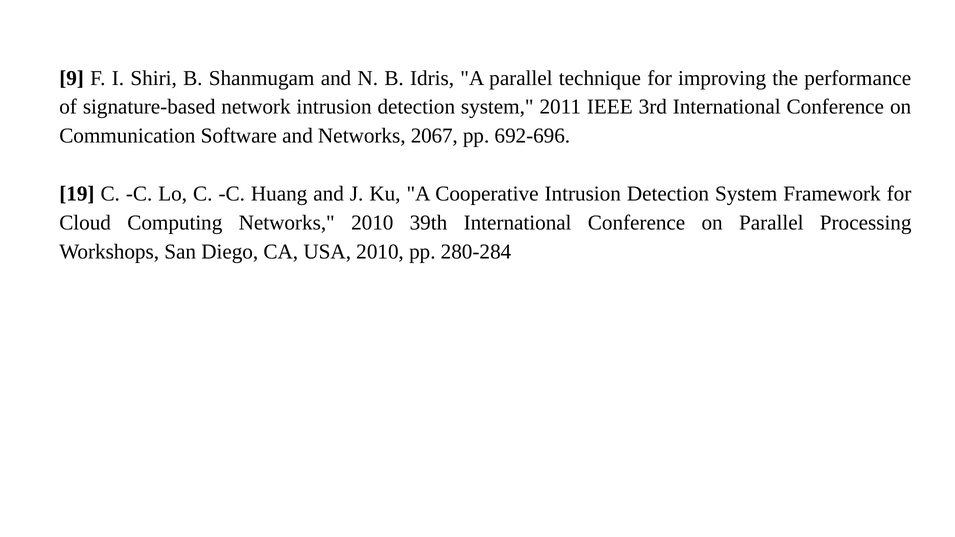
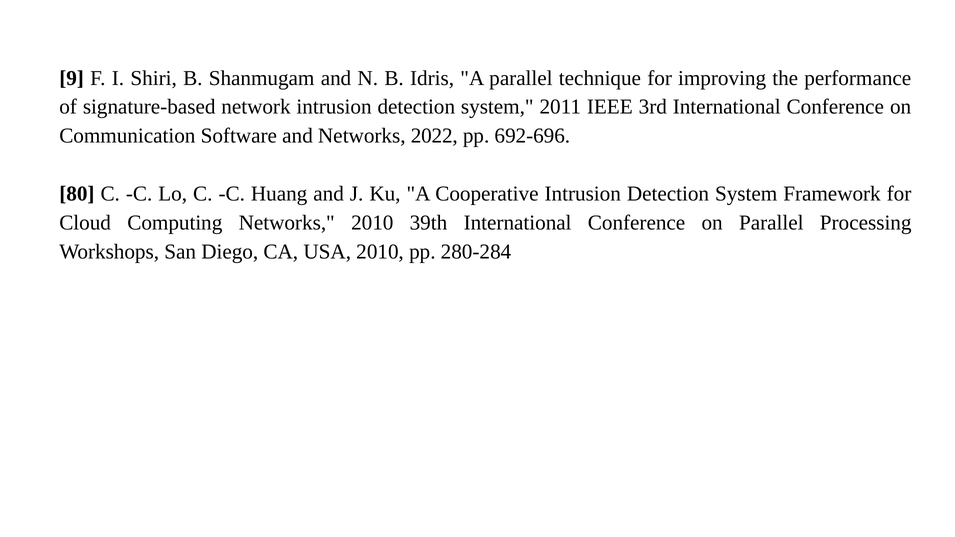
2067: 2067 -> 2022
19: 19 -> 80
